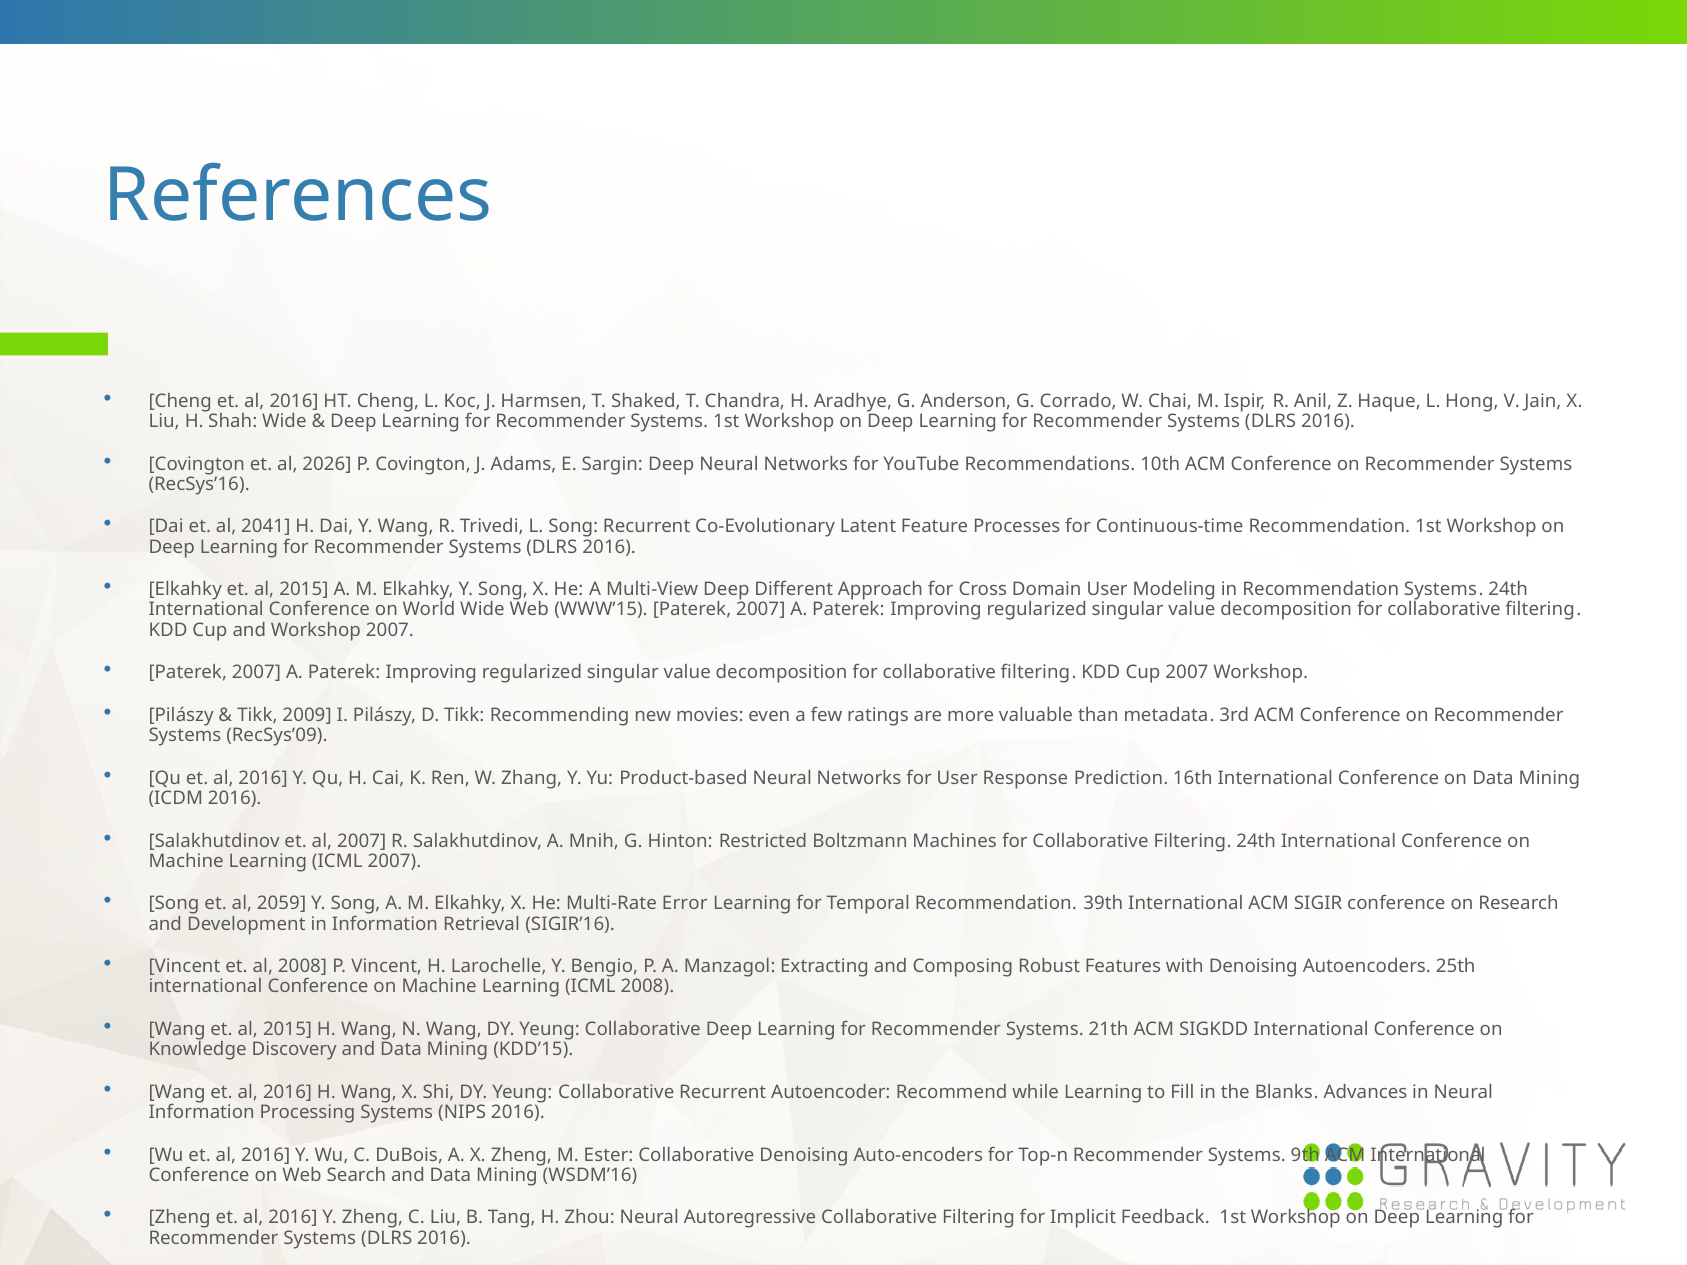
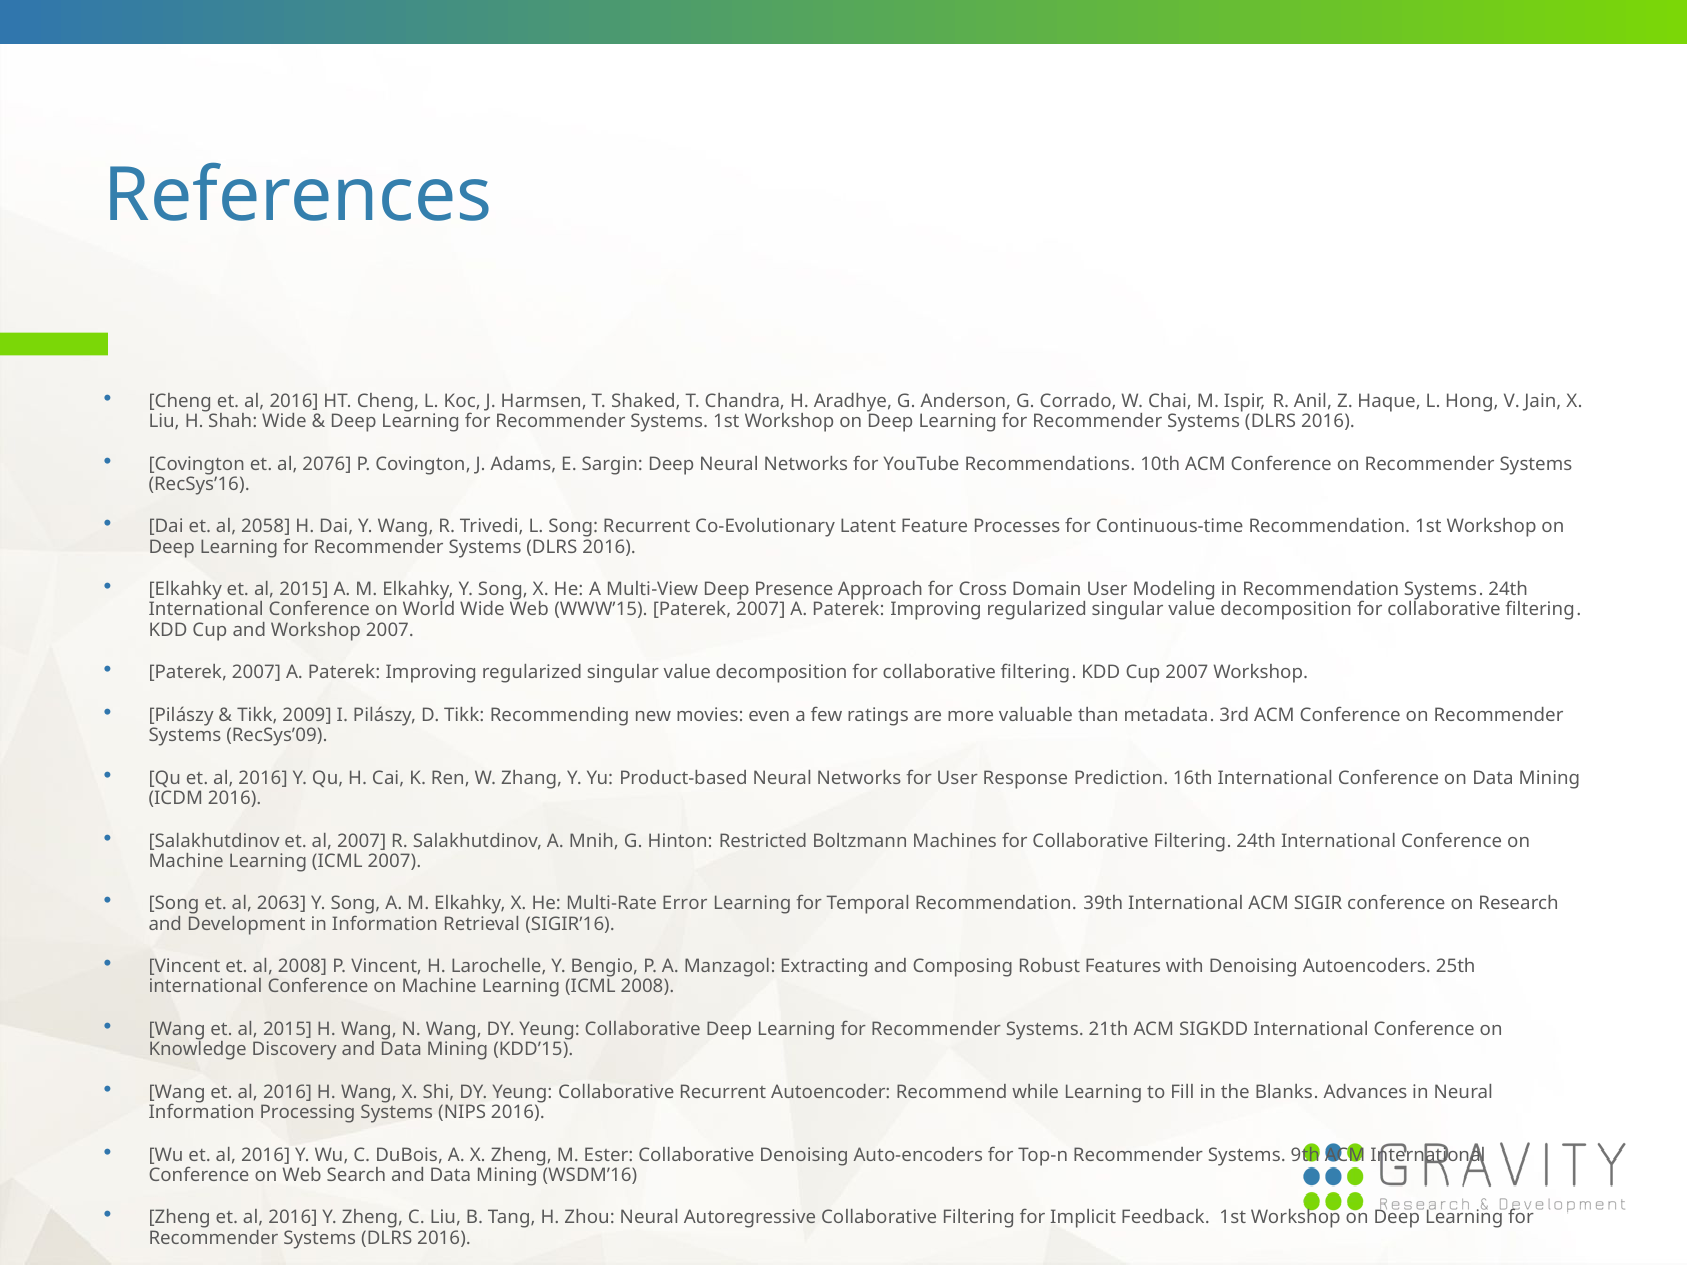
2026: 2026 -> 2076
2041: 2041 -> 2058
Different: Different -> Presence
2059: 2059 -> 2063
